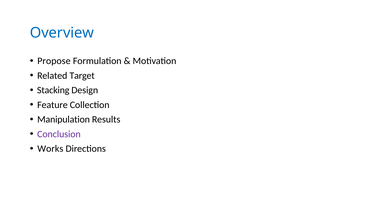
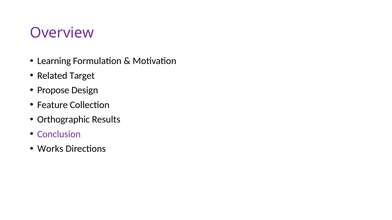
Overview colour: blue -> purple
Propose: Propose -> Learning
Stacking: Stacking -> Propose
Manipulation: Manipulation -> Orthographic
